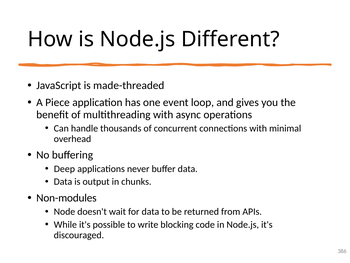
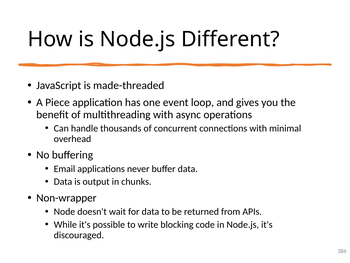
Deep: Deep -> Email
Non-modules: Non-modules -> Non-wrapper
